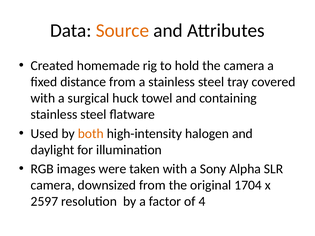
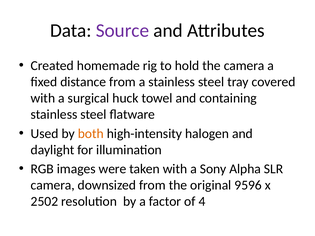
Source colour: orange -> purple
1704: 1704 -> 9596
2597: 2597 -> 2502
